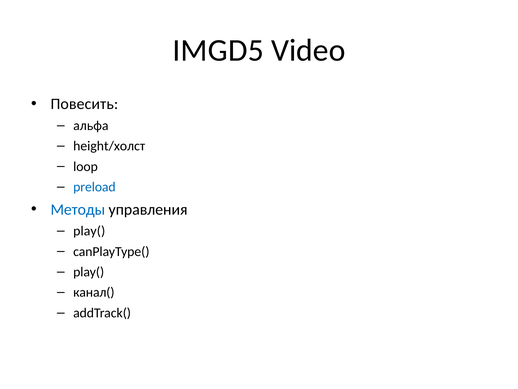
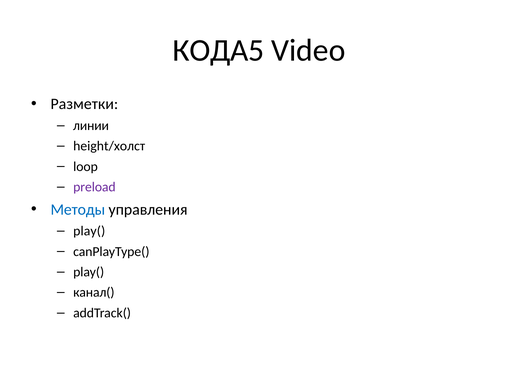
IMGD5: IMGD5 -> КОДА5
Повесить: Повесить -> Разметки
альфа: альфа -> линии
preload colour: blue -> purple
